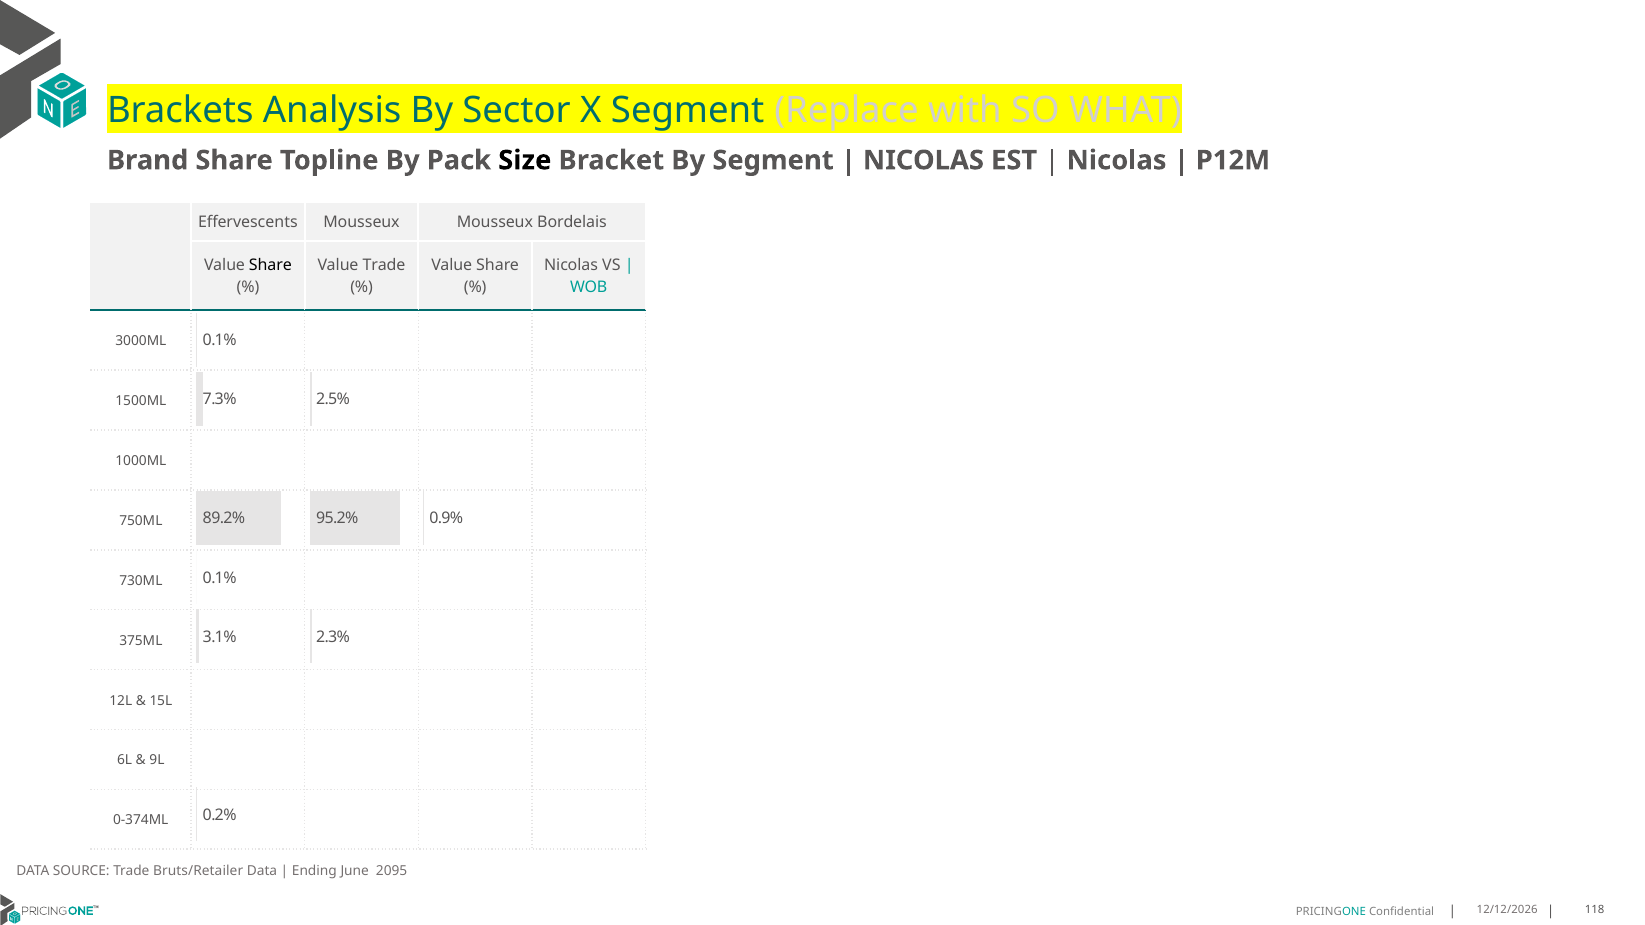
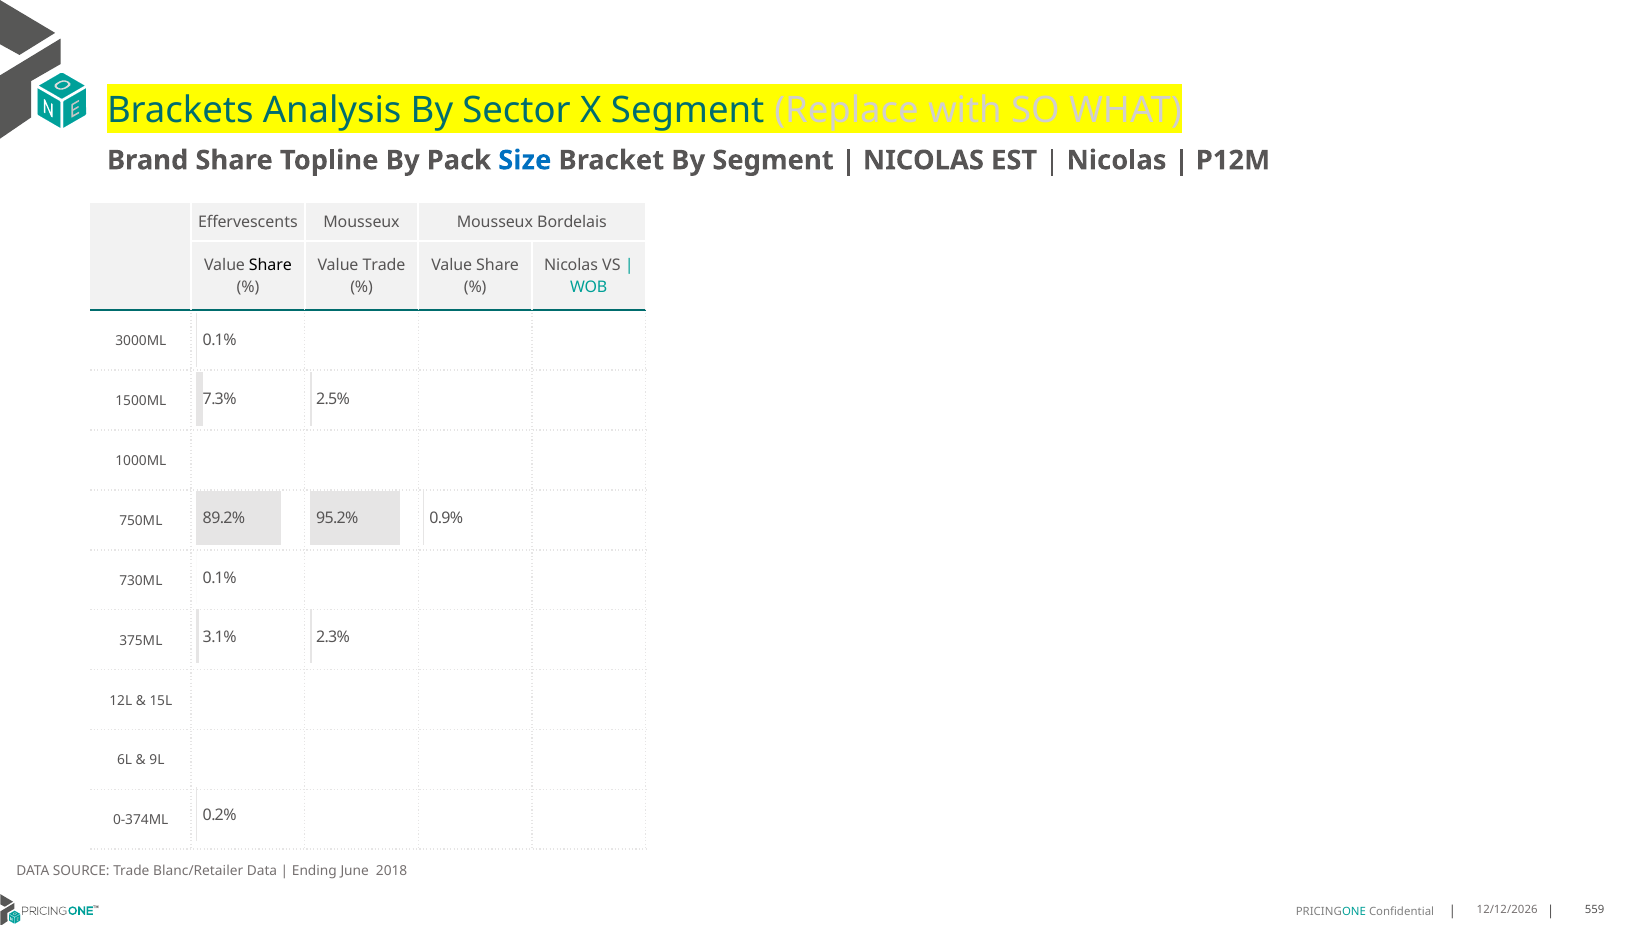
Size colour: black -> blue
Bruts/Retailer: Bruts/Retailer -> Blanc/Retailer
2095: 2095 -> 2018
118: 118 -> 559
